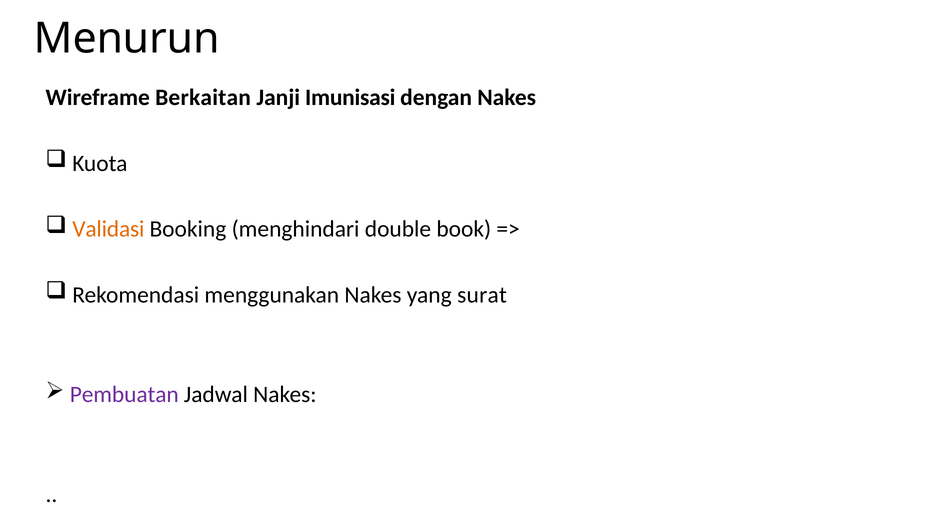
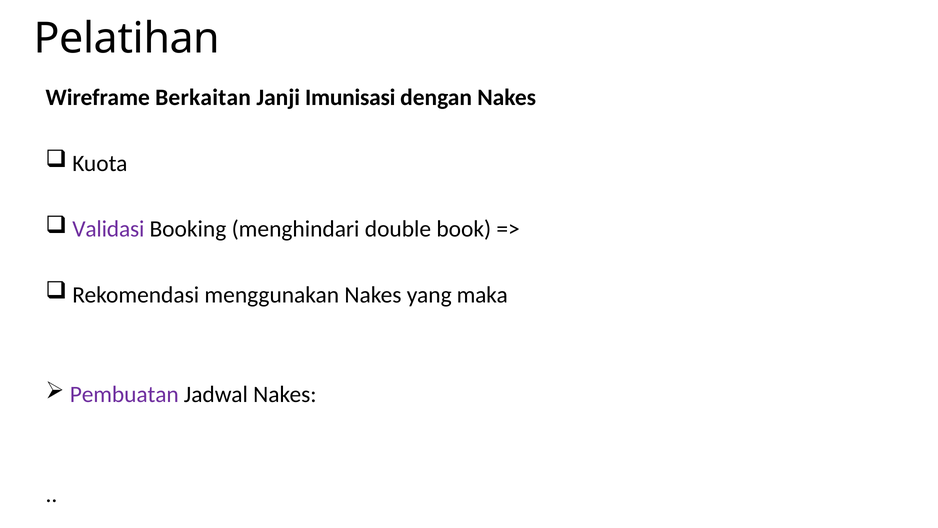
Menurun: Menurun -> Pelatihan
Validasi colour: orange -> purple
surat: surat -> maka
